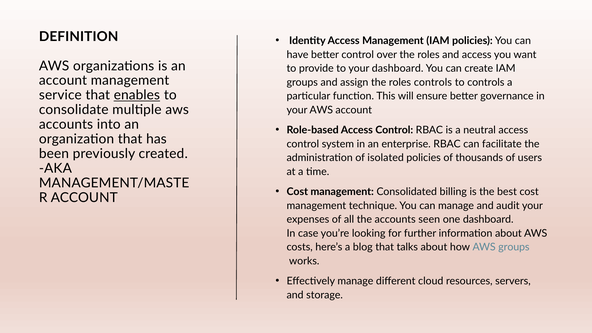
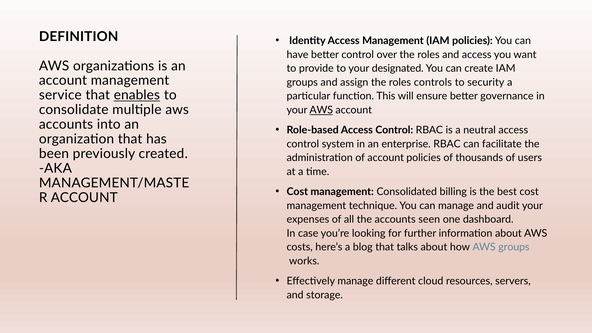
your dashboard: dashboard -> designated
to controls: controls -> security
AWS at (321, 110) underline: none -> present
of isolated: isolated -> account
